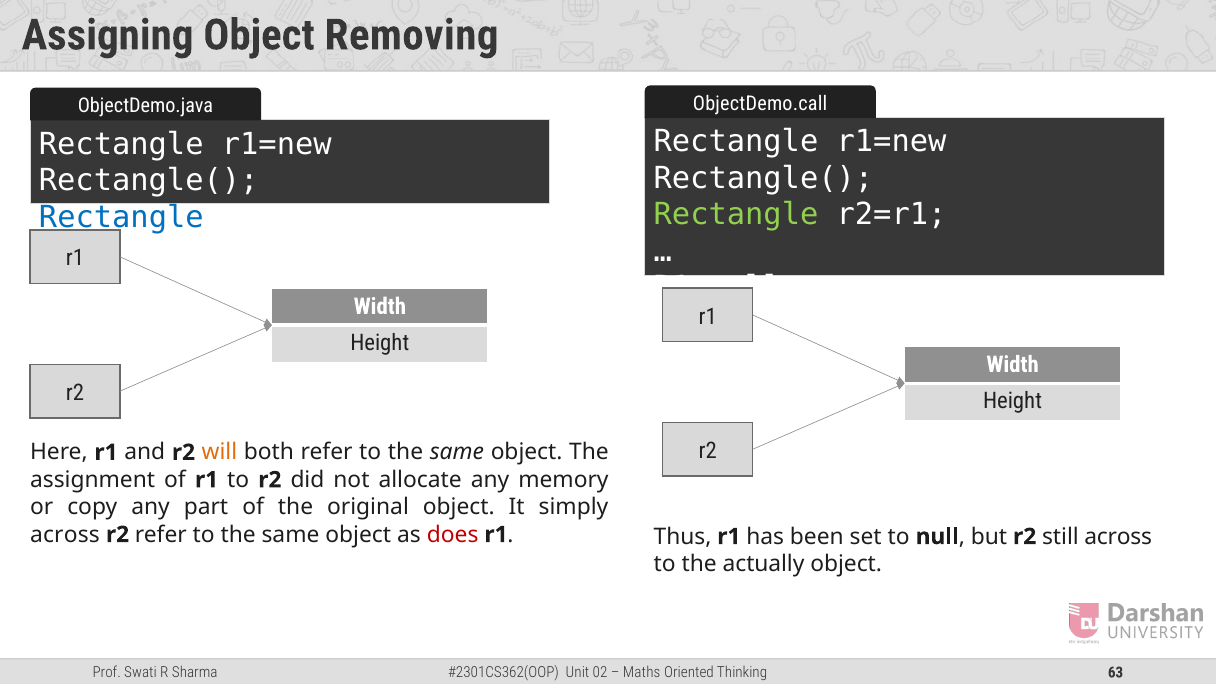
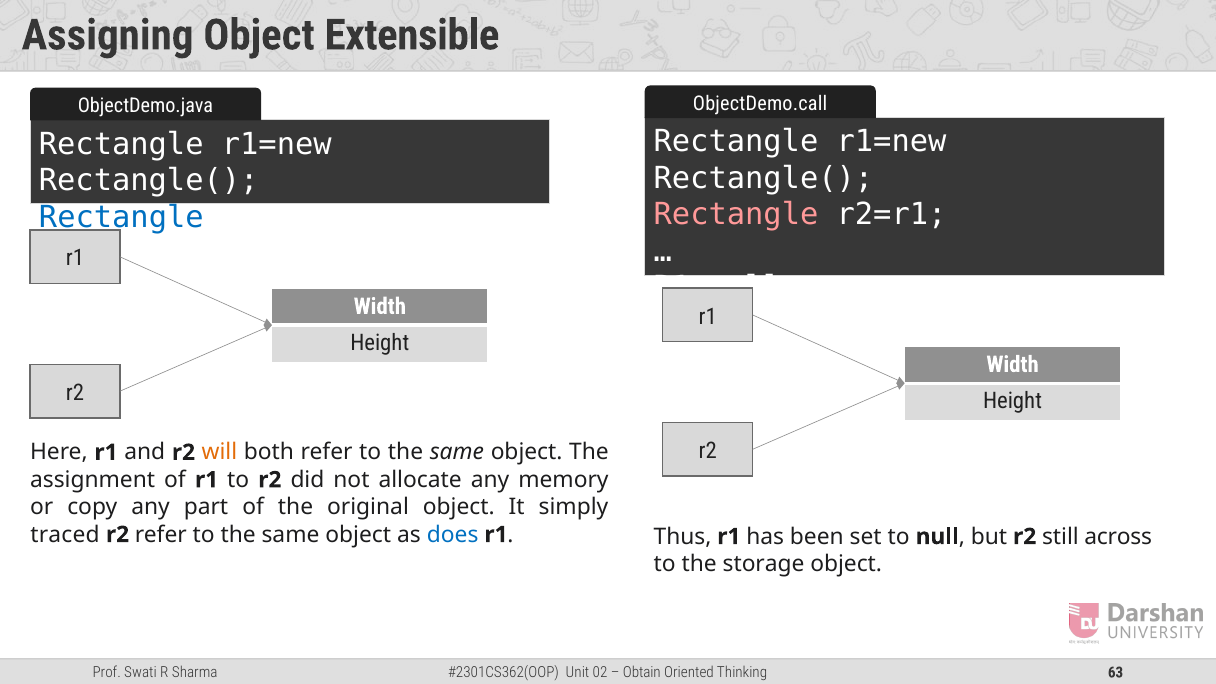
Removing: Removing -> Extensible
Rectangle at (736, 215) colour: light green -> pink
across at (65, 535): across -> traced
does colour: red -> blue
actually: actually -> storage
Maths: Maths -> Obtain
